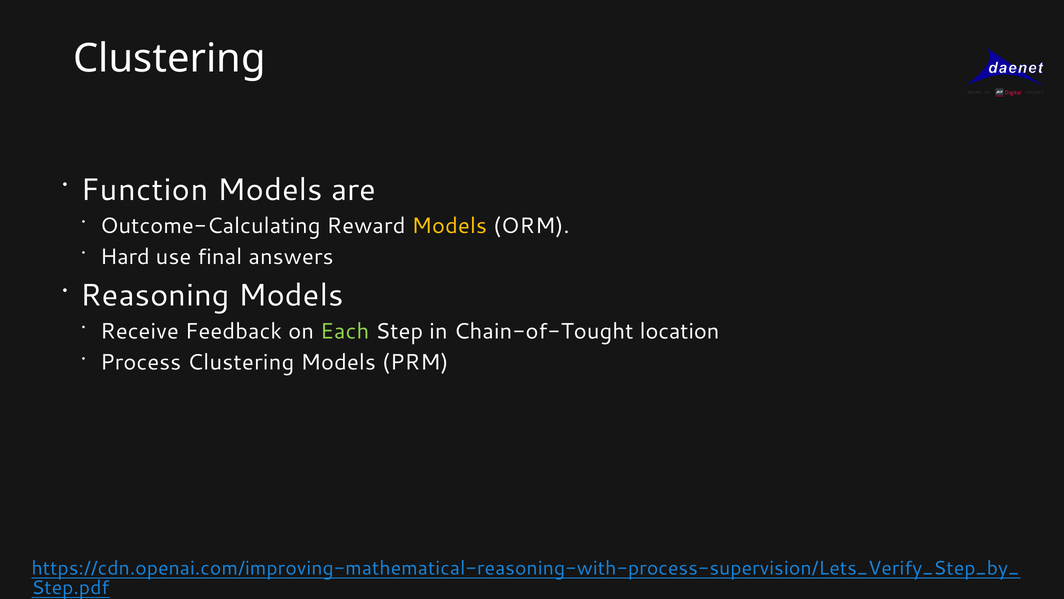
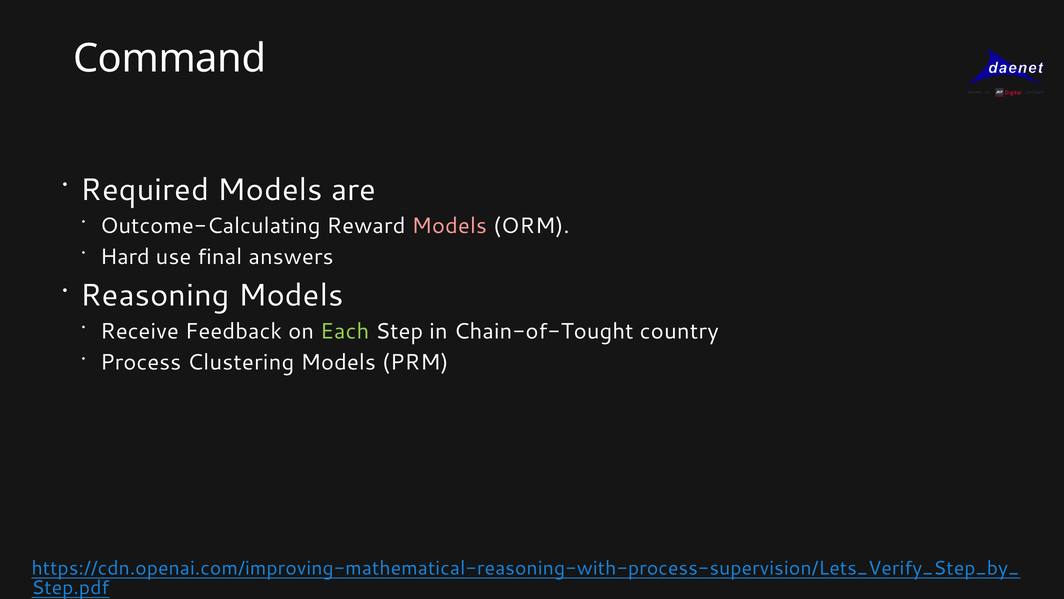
Clustering at (169, 59): Clustering -> Command
Function: Function -> Required
Models at (449, 226) colour: yellow -> pink
location: location -> country
